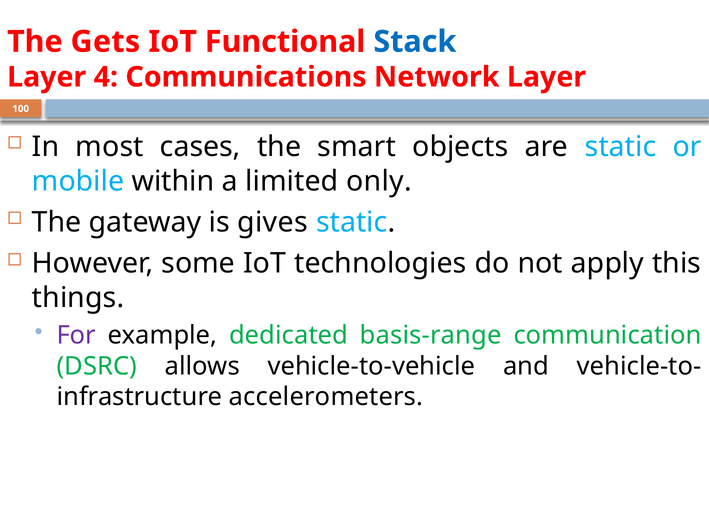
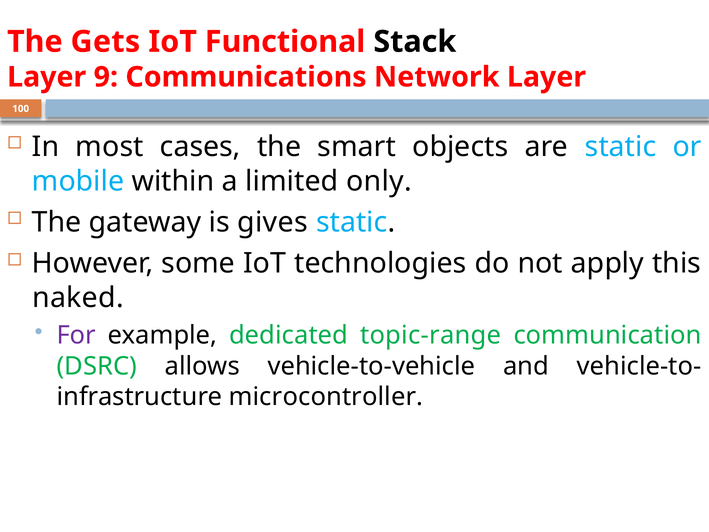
Stack colour: blue -> black
4: 4 -> 9
things: things -> naked
basis-range: basis-range -> topic-range
accelerometers: accelerometers -> microcontroller
